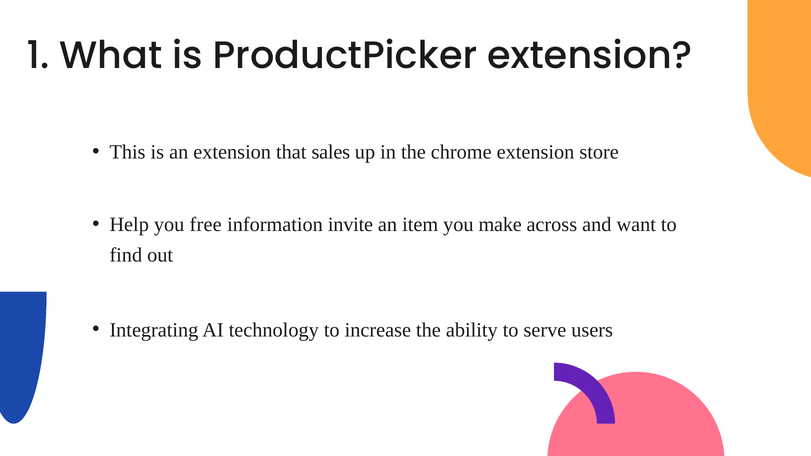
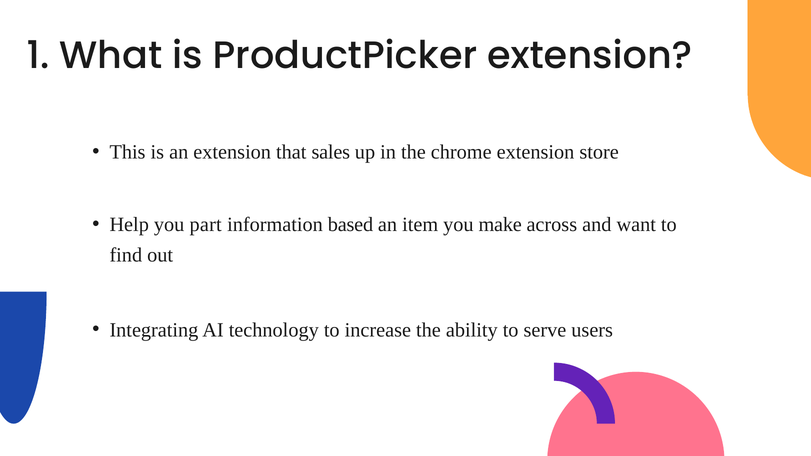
free: free -> part
invite: invite -> based
